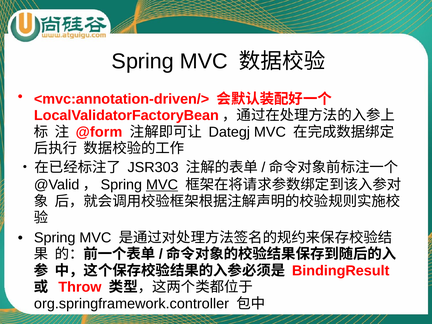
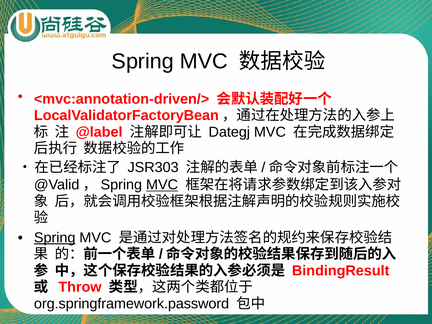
@form: @form -> @label
Spring at (55, 238) underline: none -> present
org.springframework.controller: org.springframework.controller -> org.springframework.password
